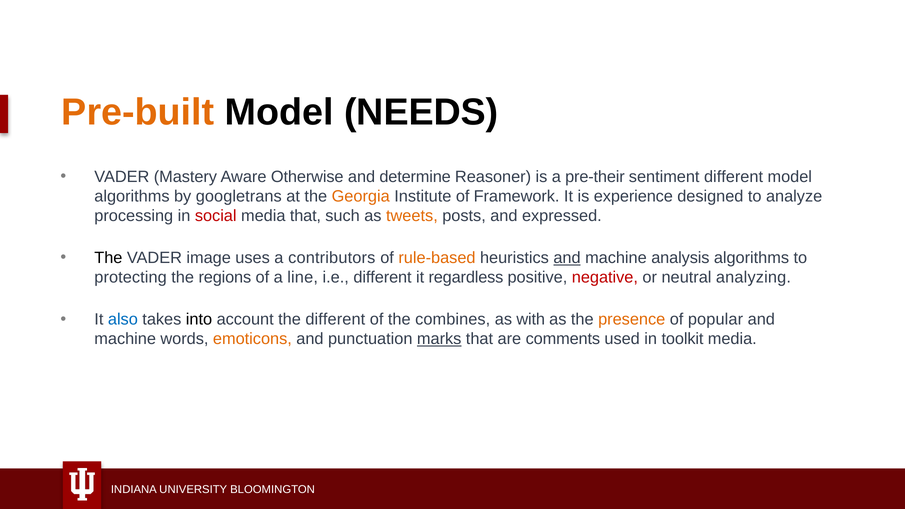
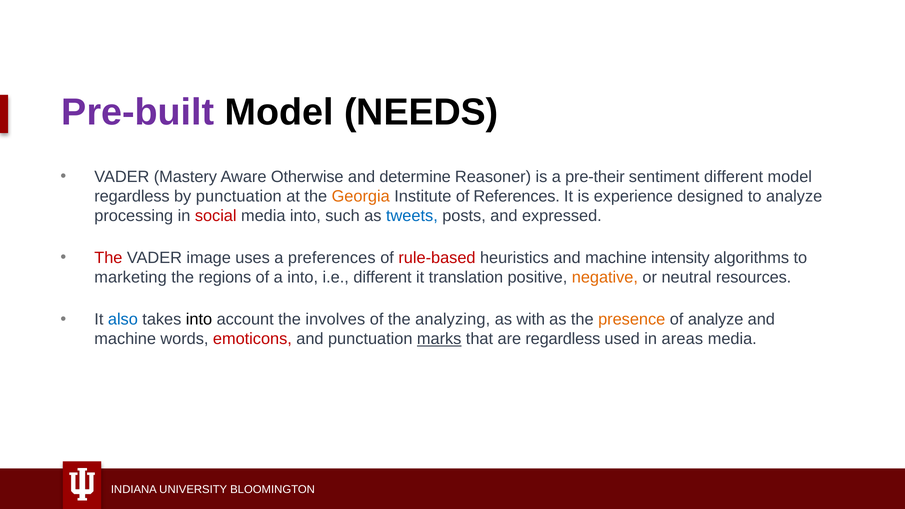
Pre-built colour: orange -> purple
algorithms at (132, 196): algorithms -> regardless
by googletrans: googletrans -> punctuation
Framework: Framework -> References
media that: that -> into
tweets colour: orange -> blue
The at (108, 258) colour: black -> red
contributors: contributors -> preferences
rule-based colour: orange -> red
and at (567, 258) underline: present -> none
analysis: analysis -> intensity
protecting: protecting -> marketing
a line: line -> into
regardless: regardless -> translation
negative colour: red -> orange
analyzing: analyzing -> resources
the different: different -> involves
combines: combines -> analyzing
of popular: popular -> analyze
emoticons colour: orange -> red
are comments: comments -> regardless
toolkit: toolkit -> areas
